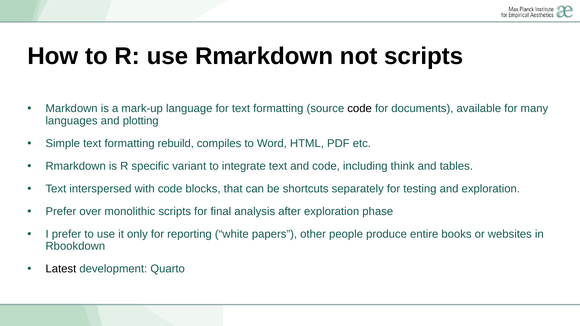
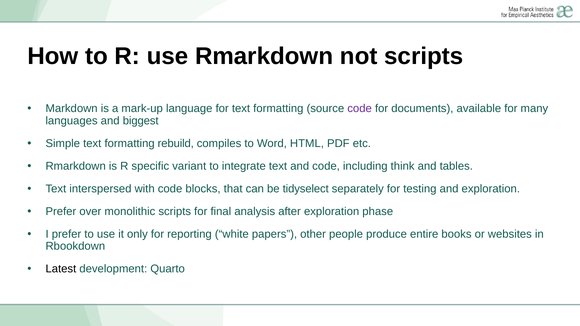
code at (360, 109) colour: black -> purple
plotting: plotting -> biggest
shortcuts: shortcuts -> tidyselect
